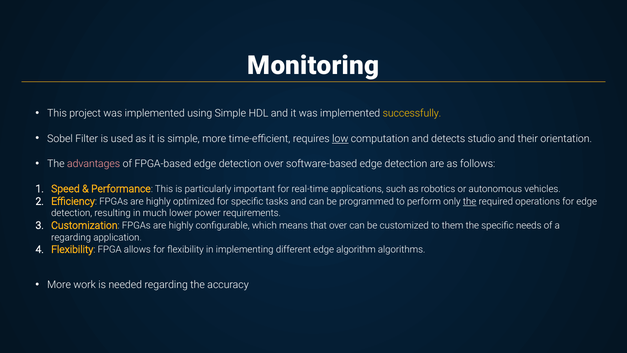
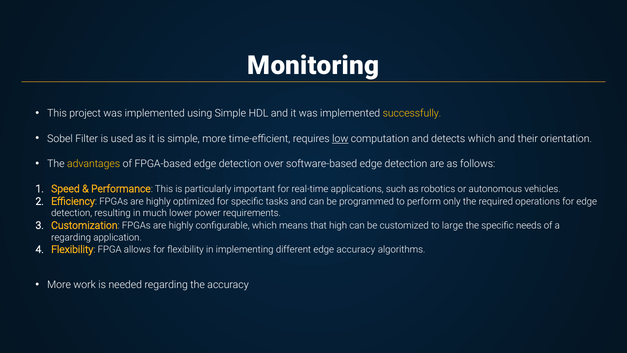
detects studio: studio -> which
advantages colour: pink -> yellow
the at (470, 201) underline: present -> none
that over: over -> high
them: them -> large
edge algorithm: algorithm -> accuracy
